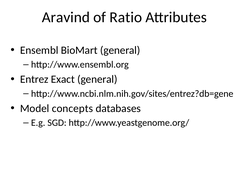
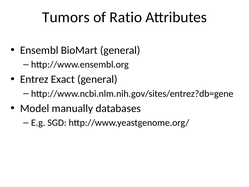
Aravind: Aravind -> Tumors
concepts: concepts -> manually
